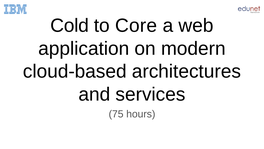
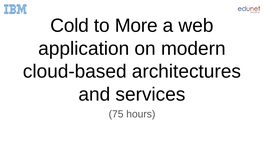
Core: Core -> More
